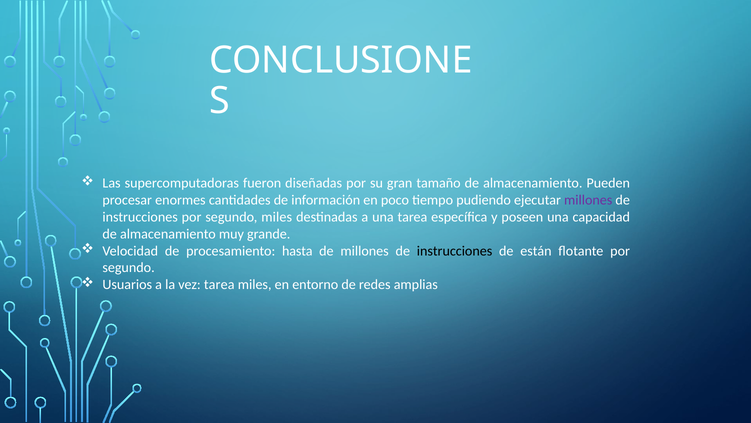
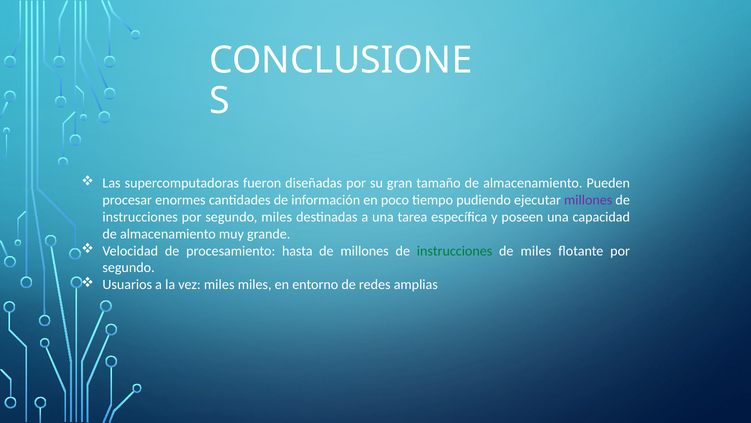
instrucciones at (455, 251) colour: black -> green
de están: están -> miles
vez tarea: tarea -> miles
